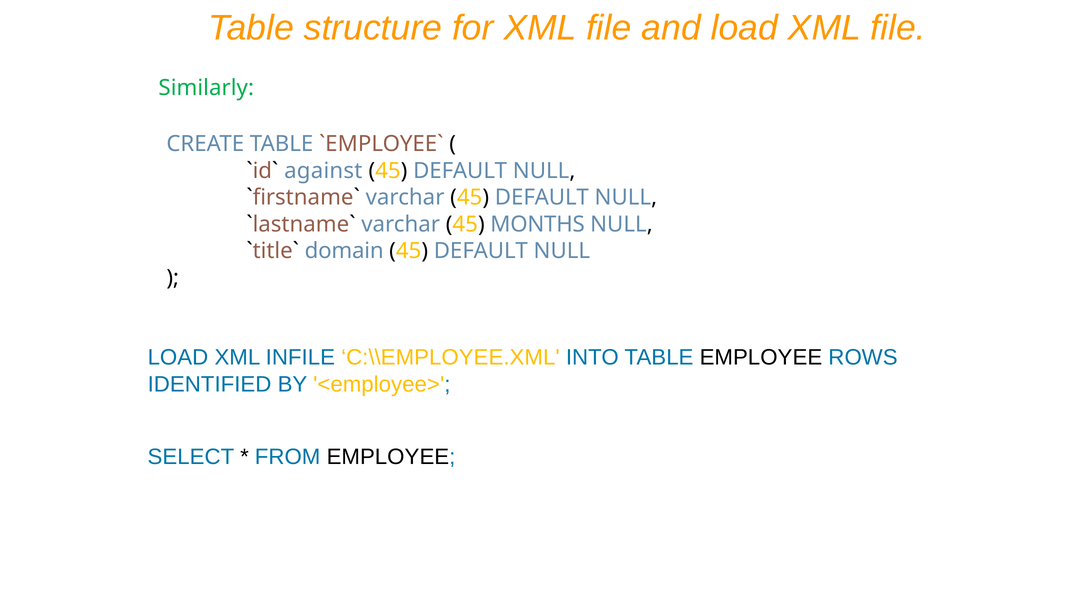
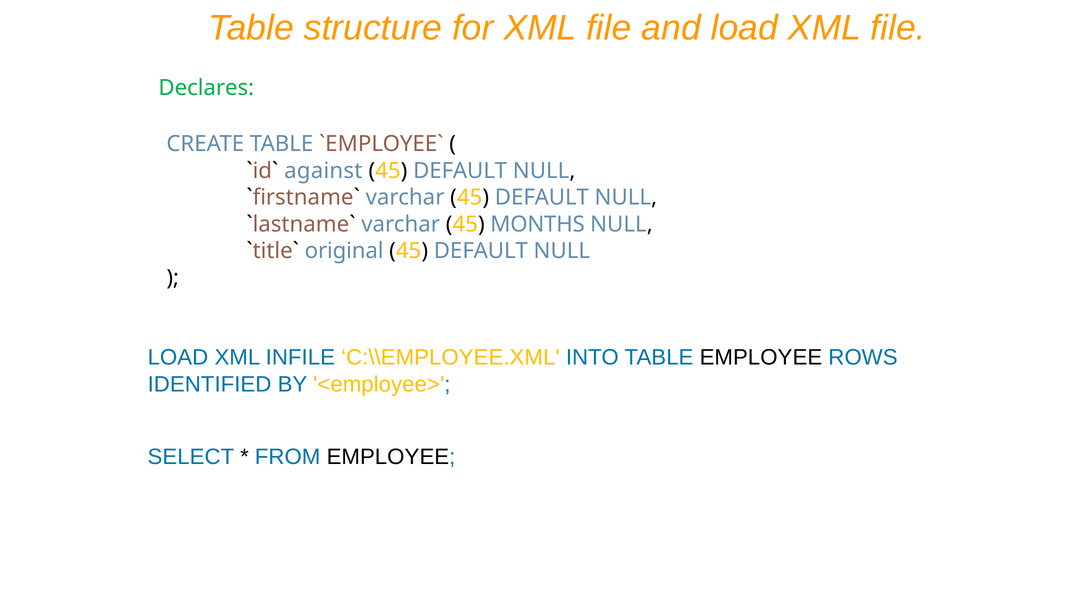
Similarly: Similarly -> Declares
domain: domain -> original
